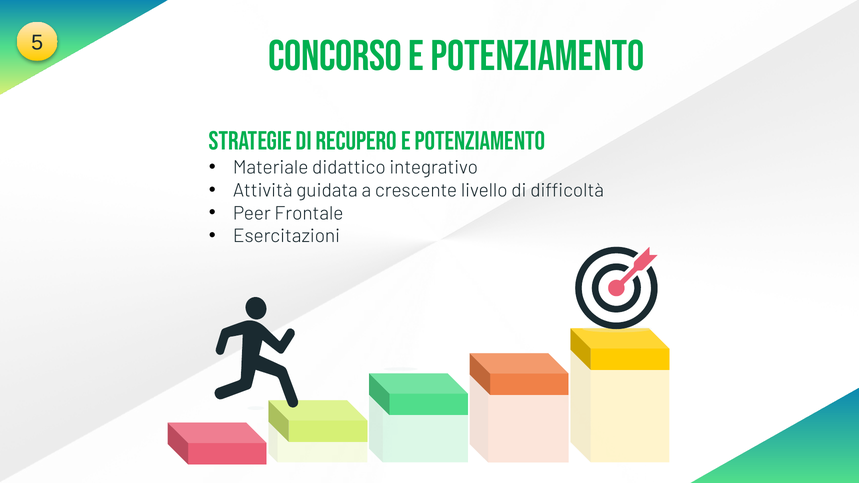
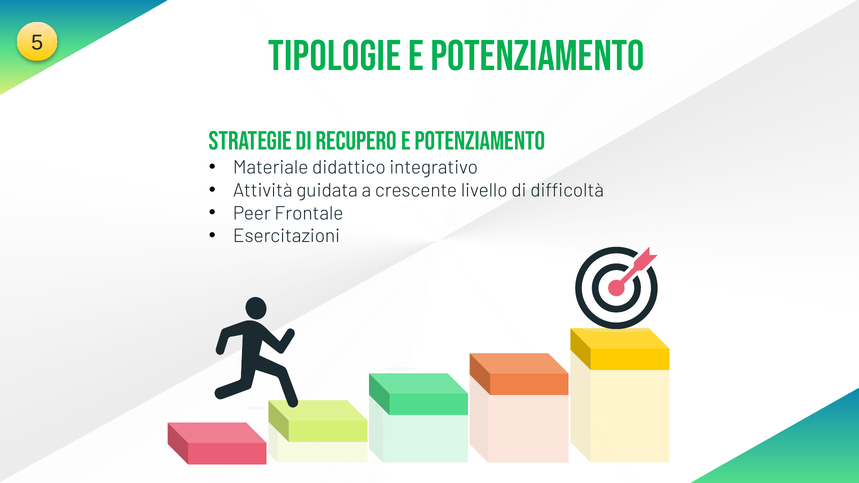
Concorso: Concorso -> Tipologie
